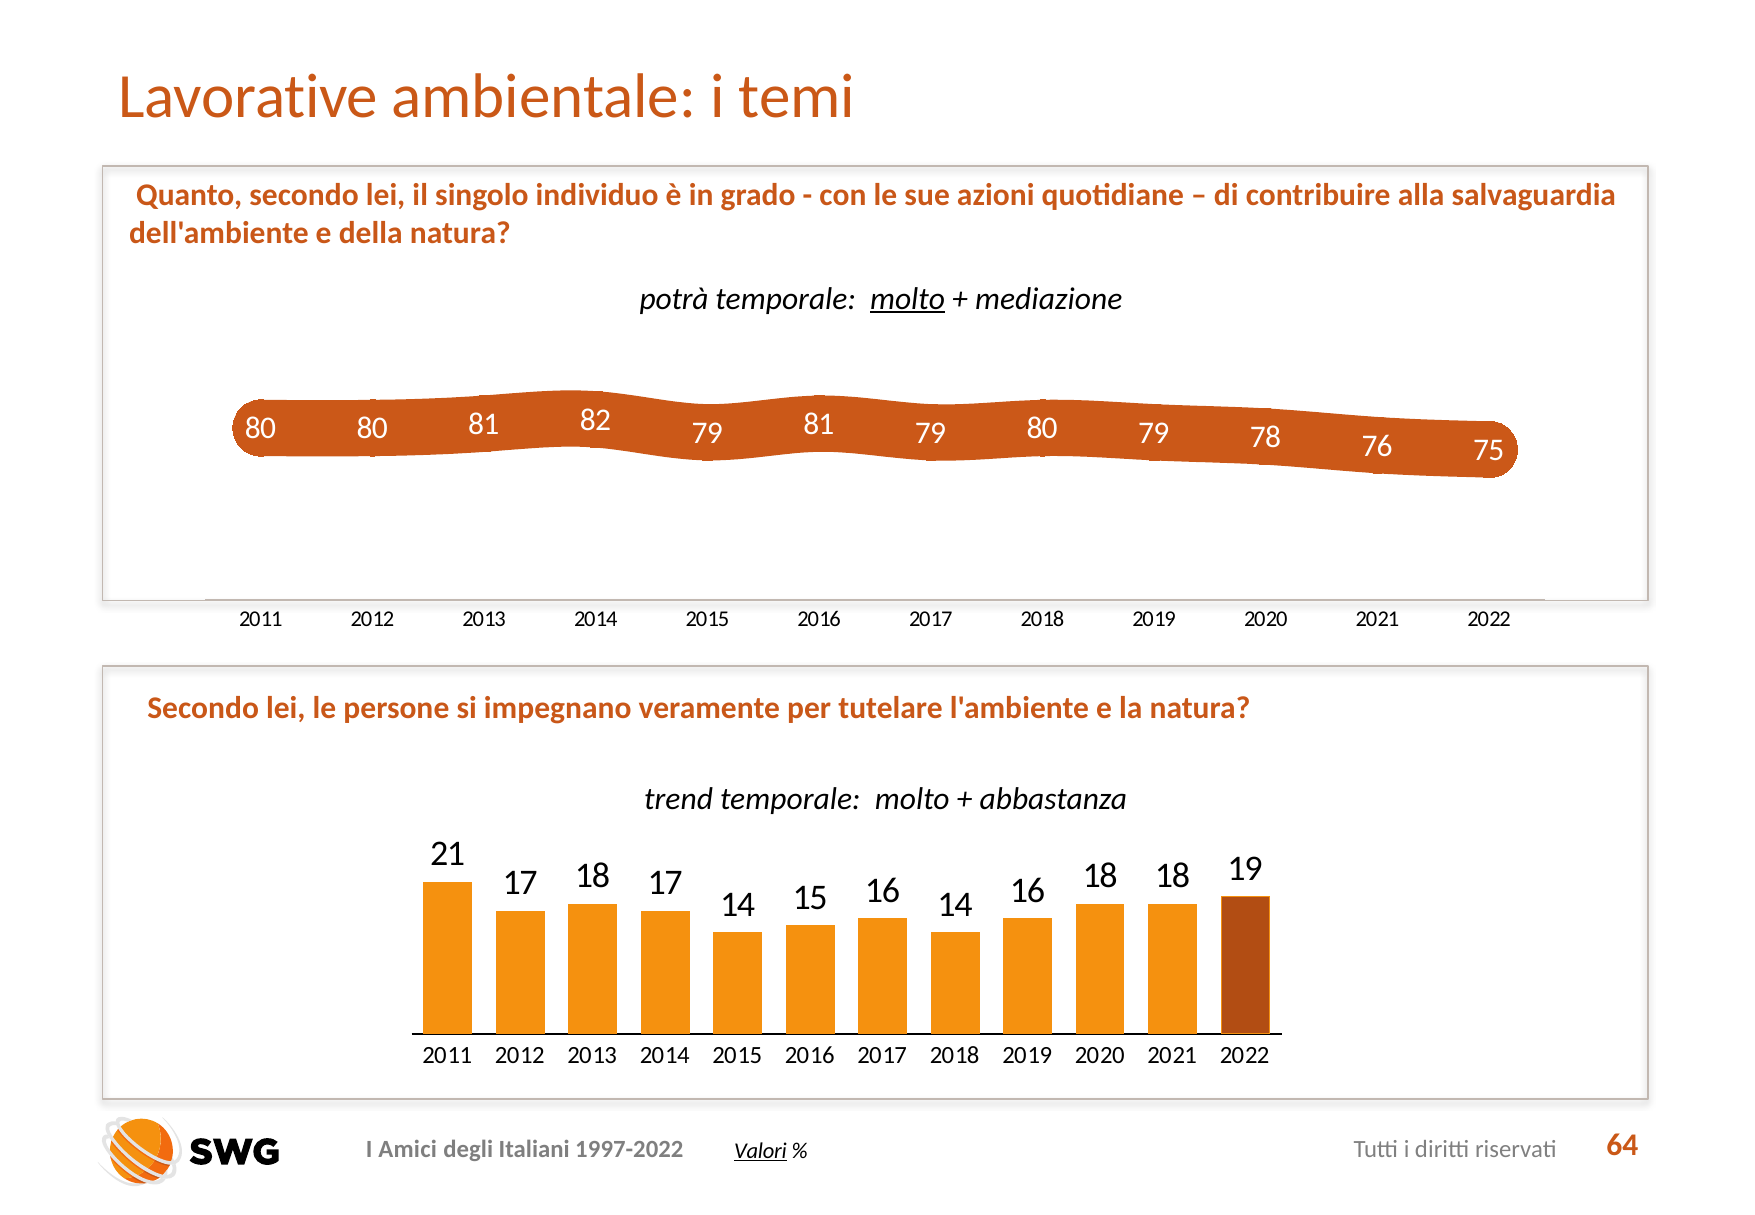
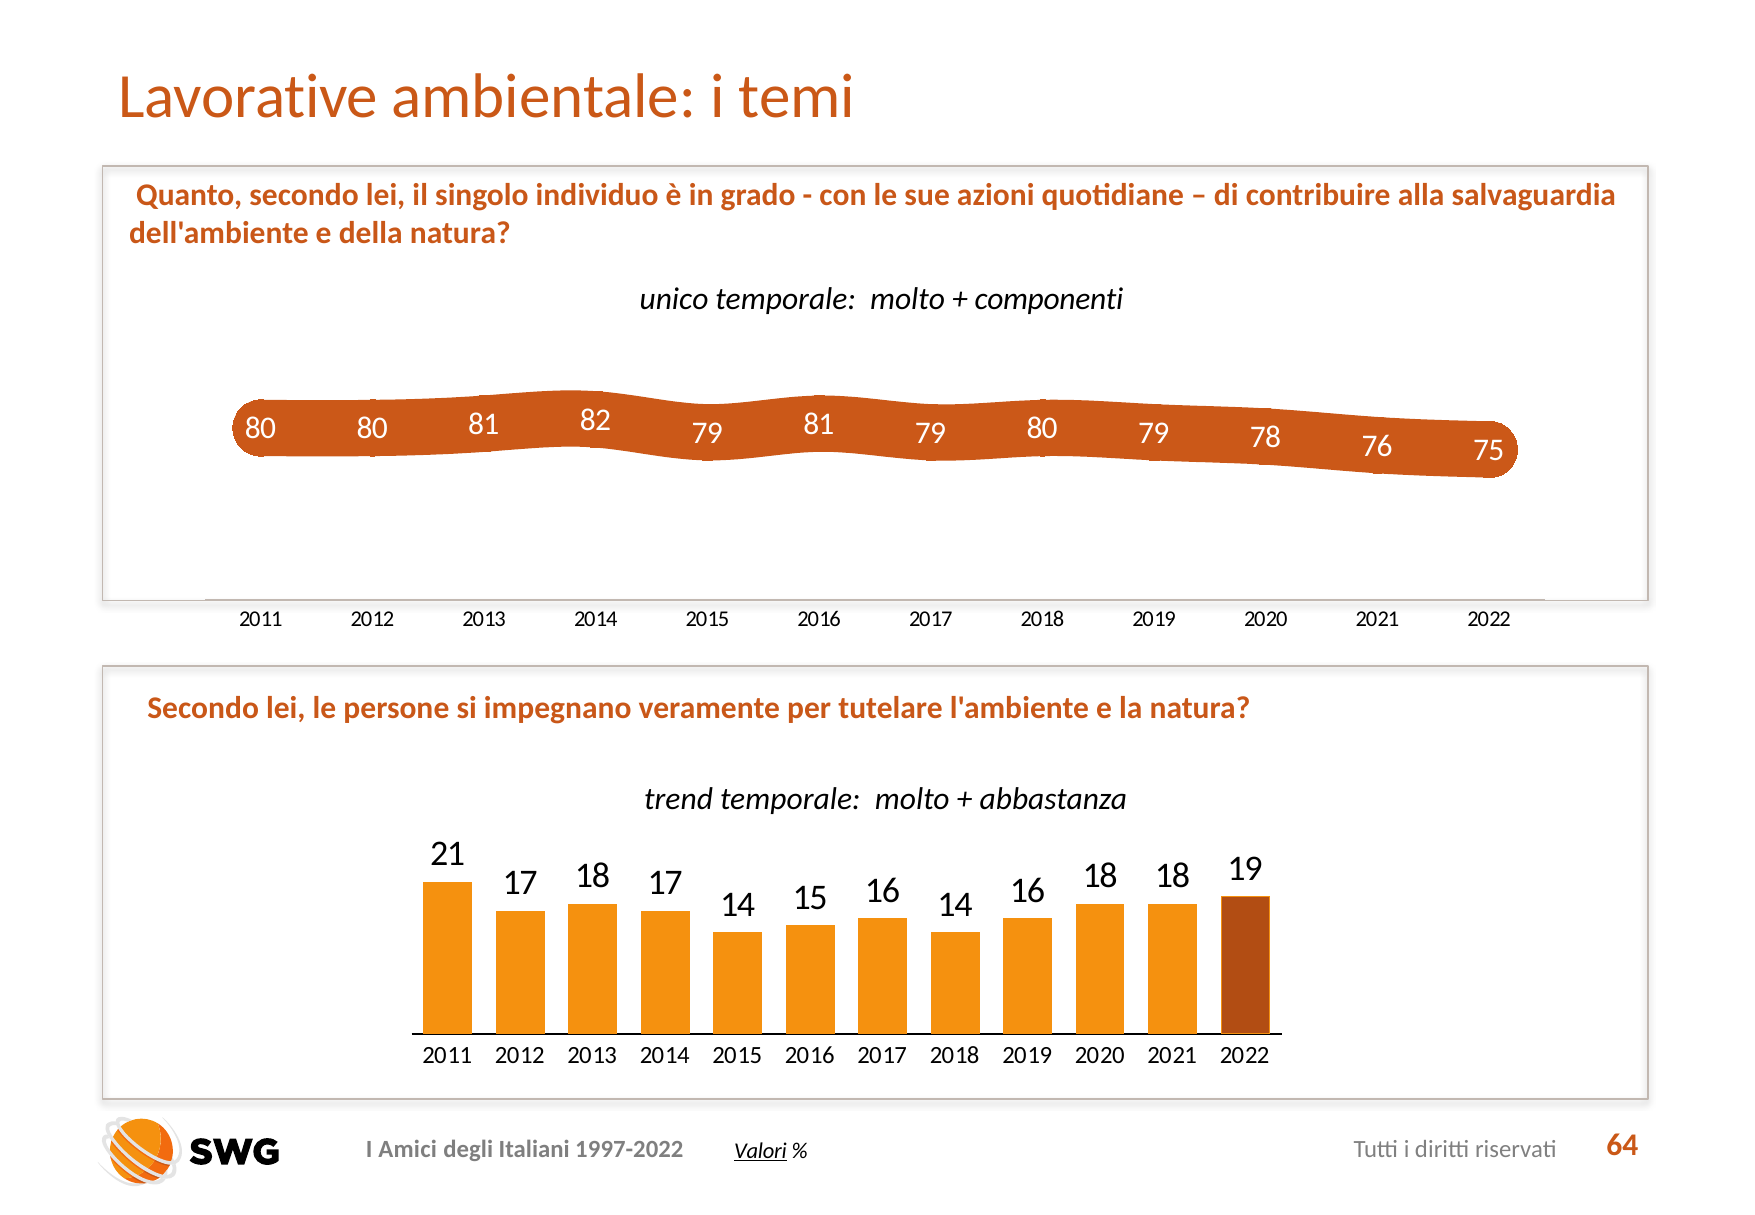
potrà: potrà -> unico
molto at (908, 299) underline: present -> none
mediazione: mediazione -> componenti
